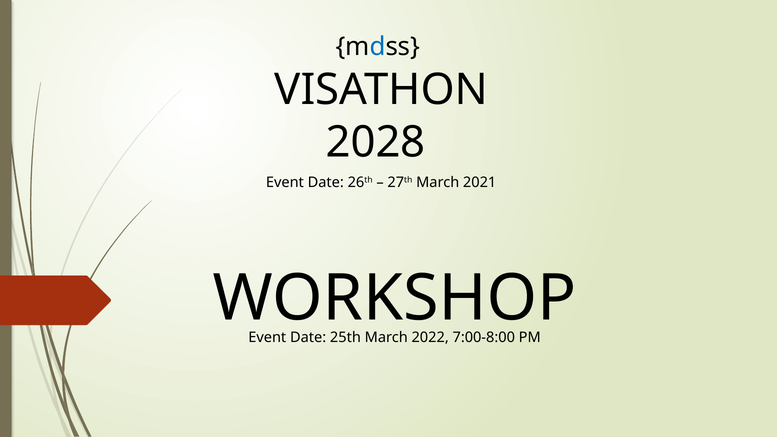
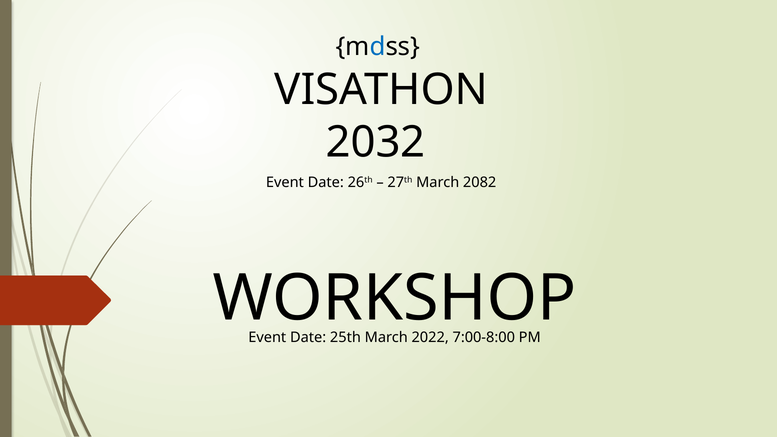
2028: 2028 -> 2032
2021: 2021 -> 2082
